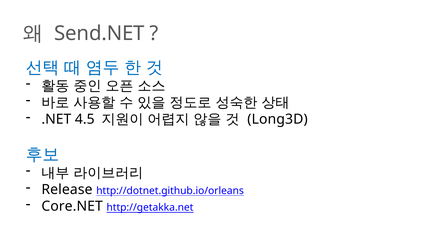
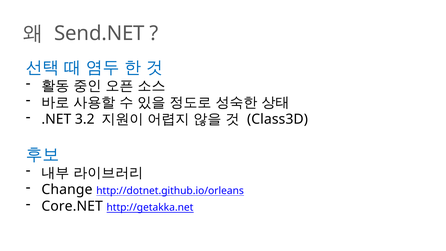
4.5: 4.5 -> 3.2
Long3D: Long3D -> Class3D
Release: Release -> Change
